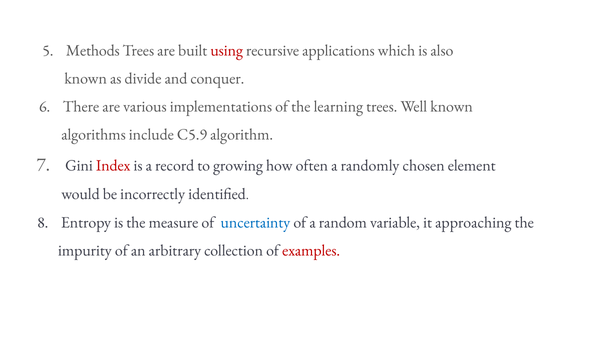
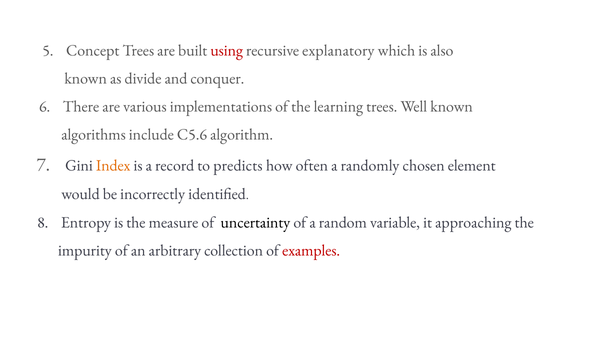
Methods: Methods -> Concept
applications: applications -> explanatory
C5.9: C5.9 -> C5.6
Index colour: red -> orange
growing: growing -> predicts
uncertainty colour: blue -> black
